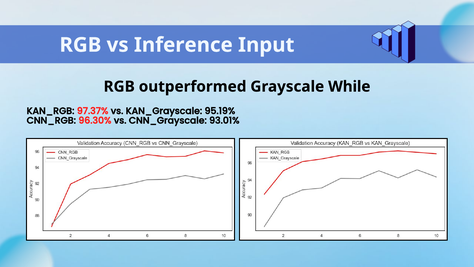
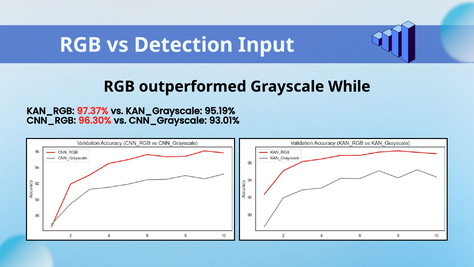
Inference: Inference -> Detection
